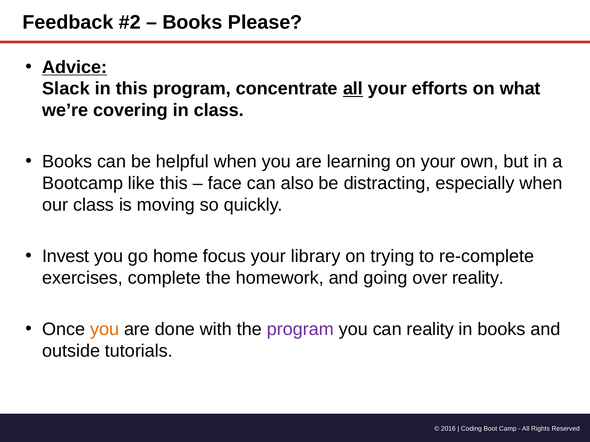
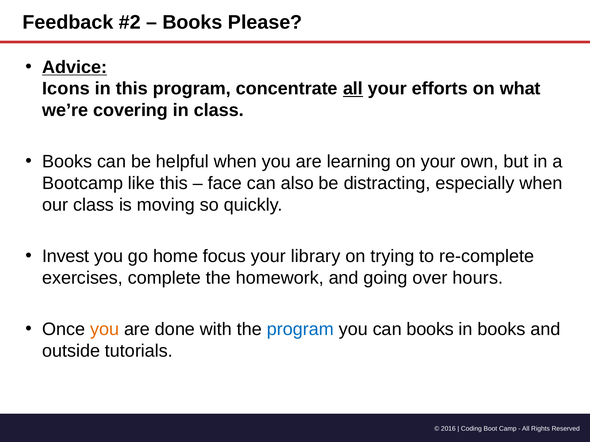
Slack: Slack -> Icons
over reality: reality -> hours
program at (300, 330) colour: purple -> blue
can reality: reality -> books
